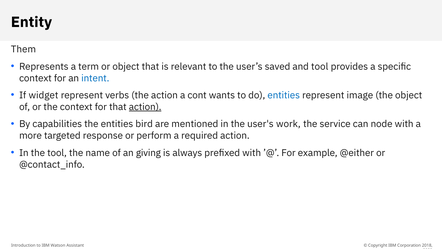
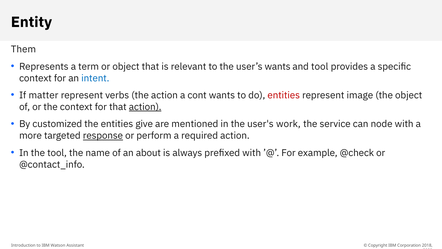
user’s saved: saved -> wants
widget: widget -> matter
entities at (284, 95) colour: blue -> red
capabilities: capabilities -> customized
bird: bird -> give
response underline: none -> present
giving: giving -> about
@either: @either -> @check
